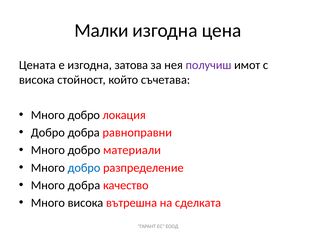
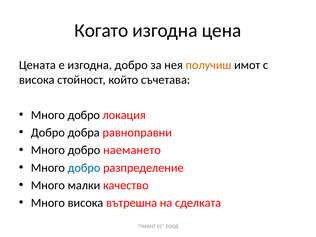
Малки: Малки -> Когато
изгодна затова: затова -> добро
получиш colour: purple -> orange
материали: материали -> наемането
Много добра: добра -> малки
